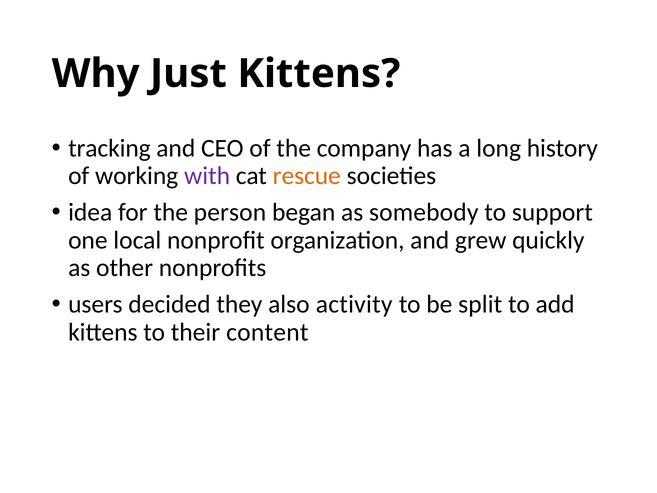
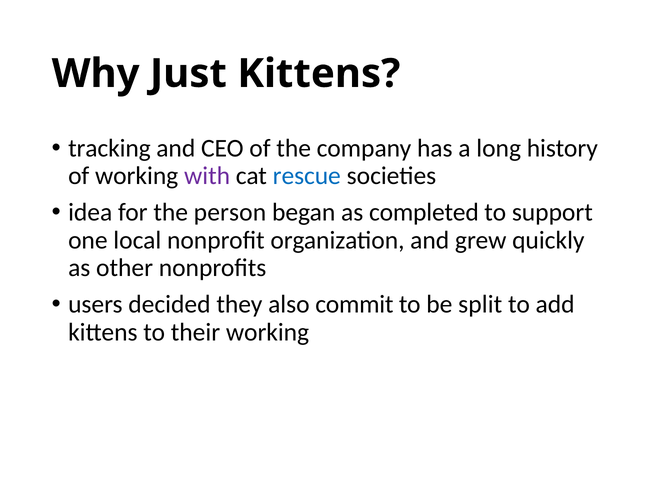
rescue colour: orange -> blue
somebody: somebody -> completed
activity: activity -> commit
their content: content -> working
